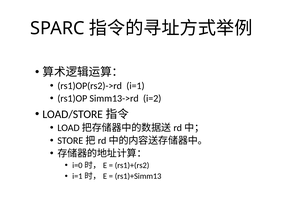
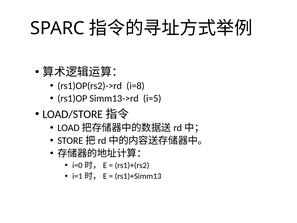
i=1: i=1 -> i=8
i=2: i=2 -> i=5
